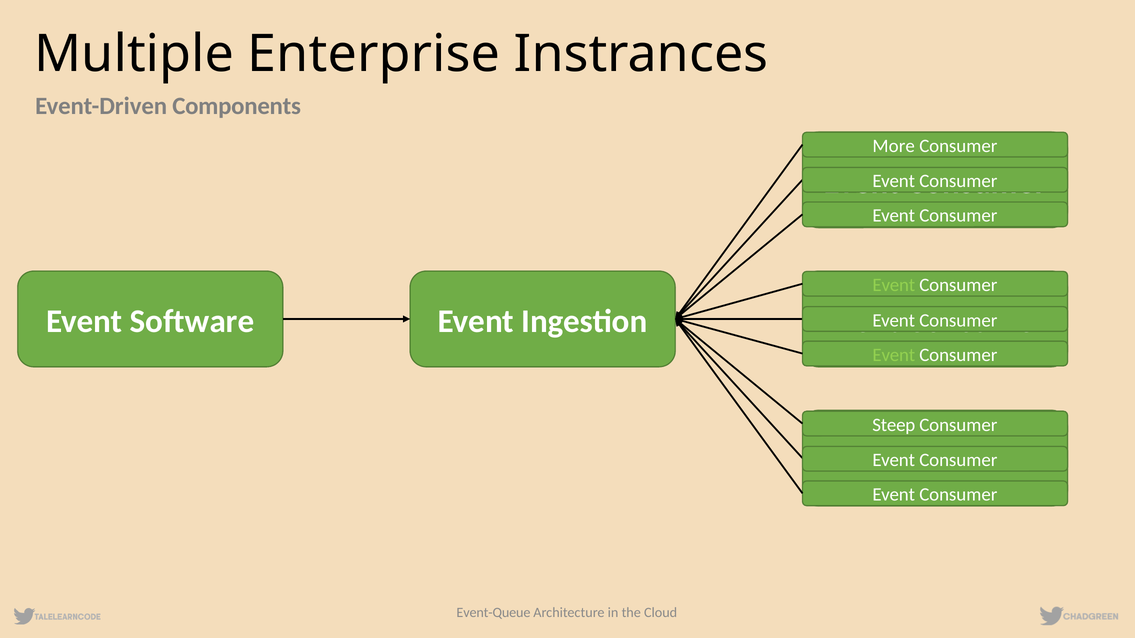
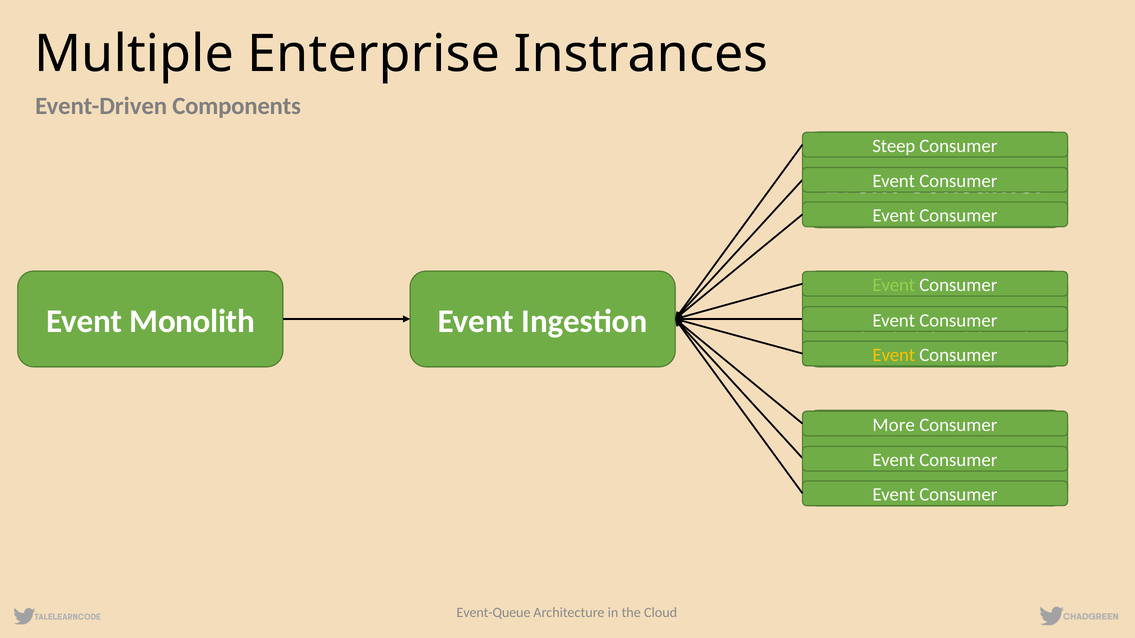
More: More -> Steep
Software: Software -> Monolith
Event at (894, 355) colour: light green -> yellow
Steep: Steep -> More
